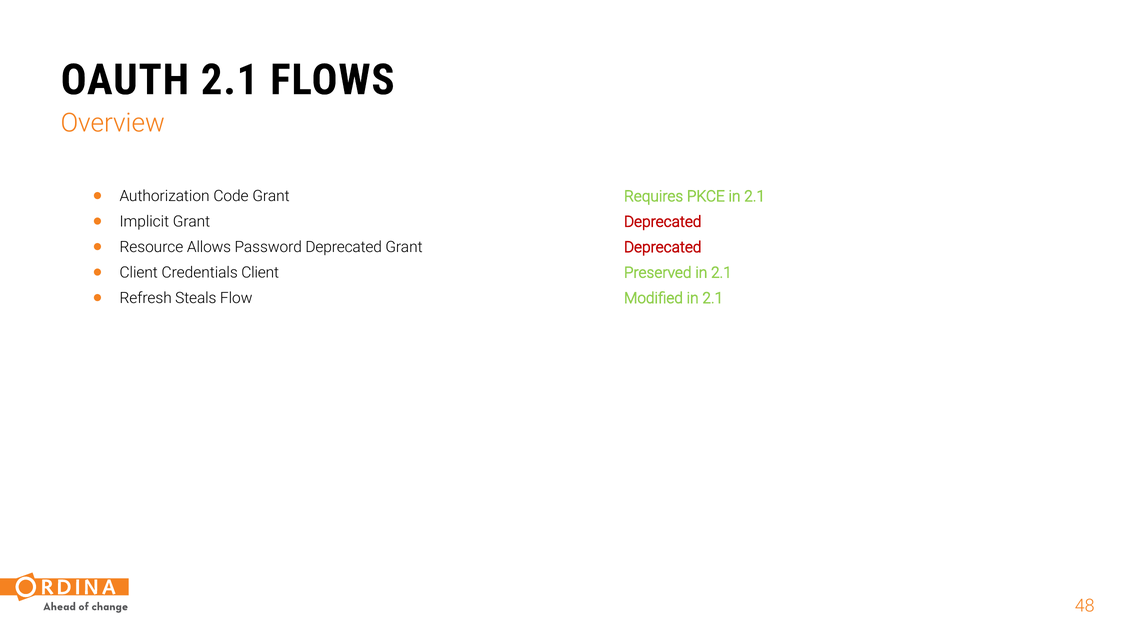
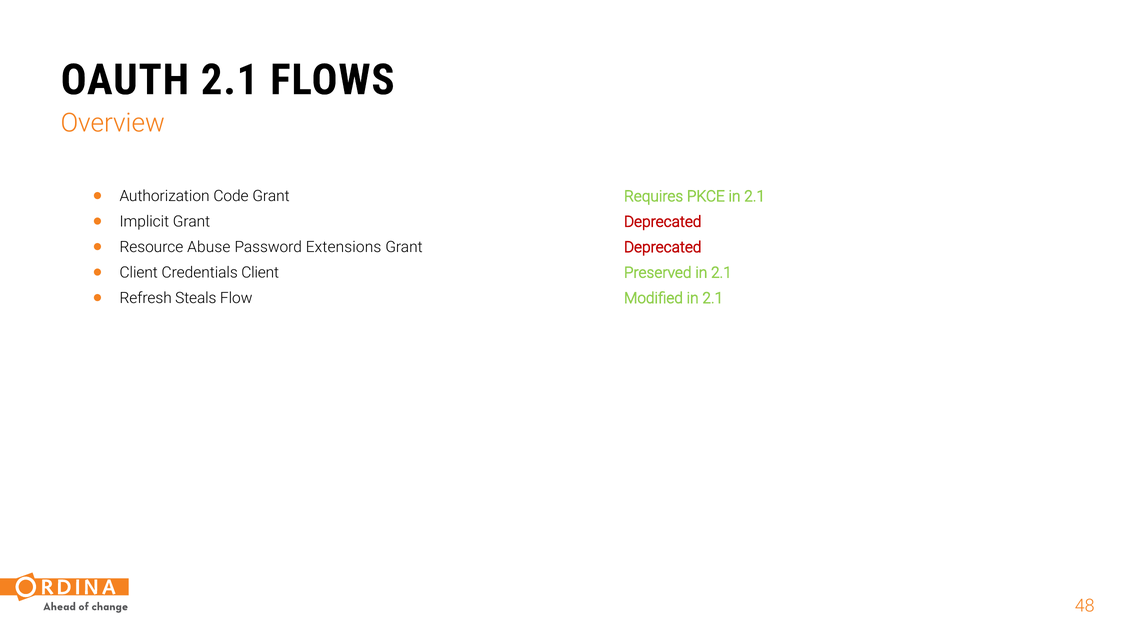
Allows: Allows -> Abuse
Password Deprecated: Deprecated -> Extensions
